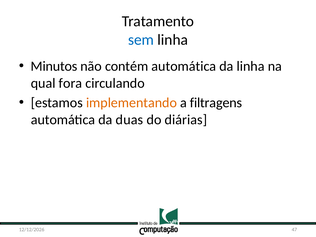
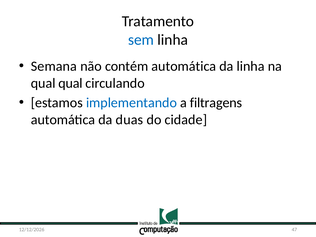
Minutos: Minutos -> Semana
qual fora: fora -> qual
implementando colour: orange -> blue
diárias: diárias -> cidade
